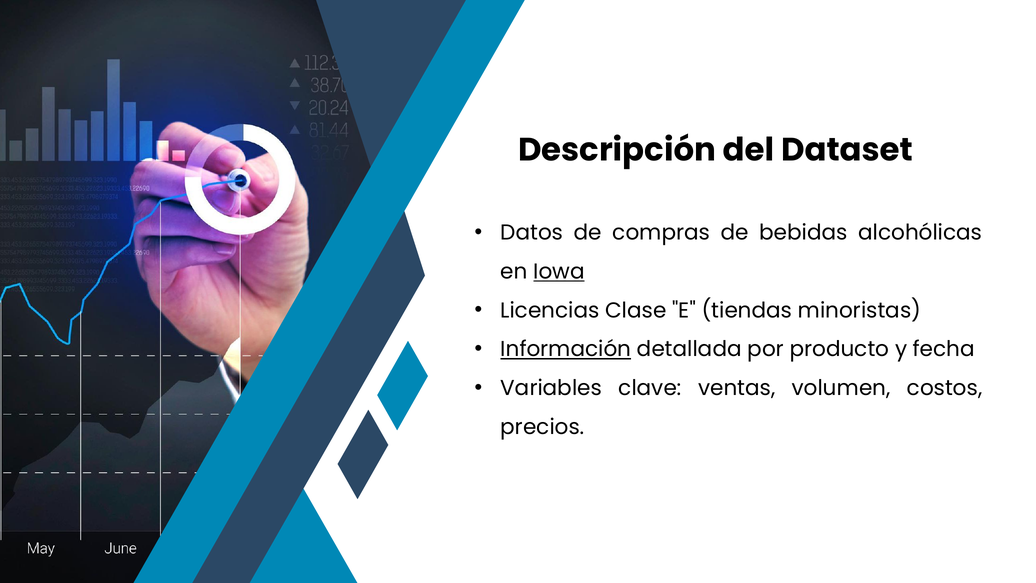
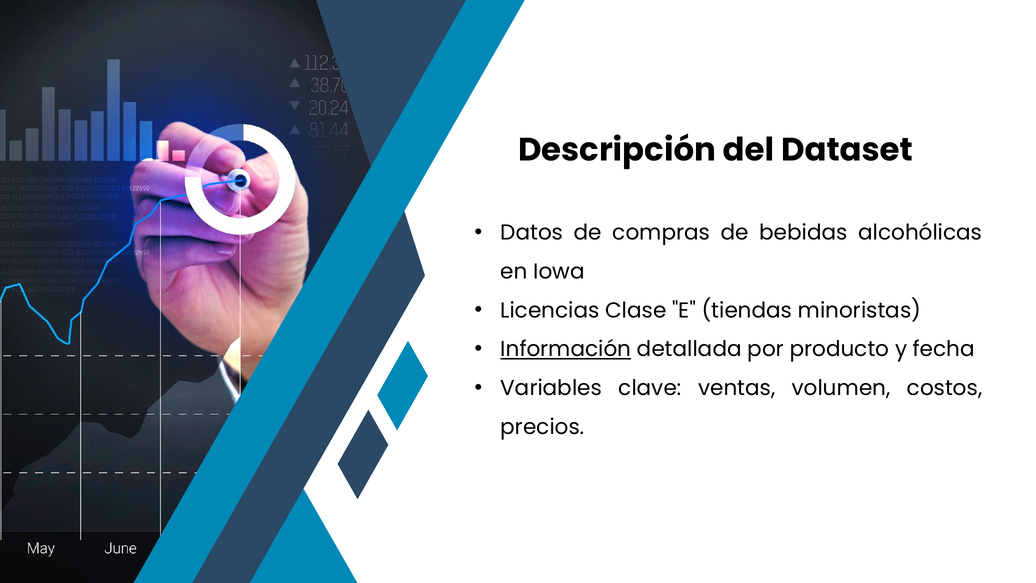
Iowa underline: present -> none
